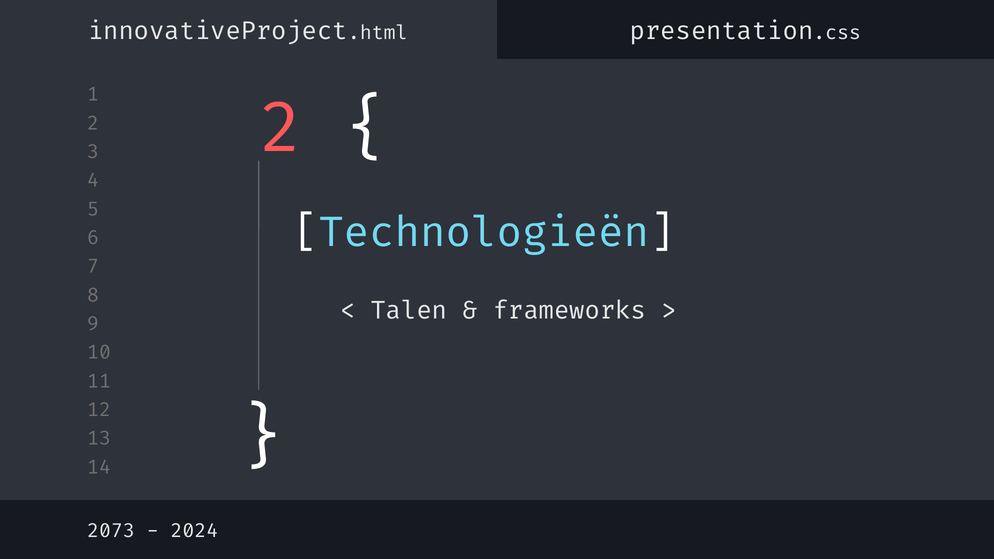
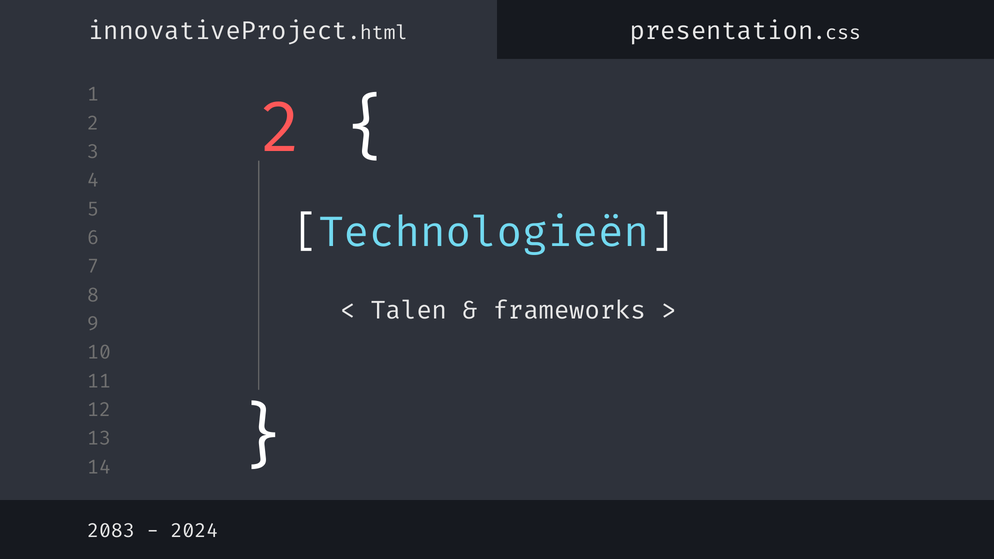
2073: 2073 -> 2083
